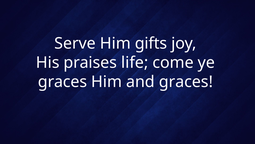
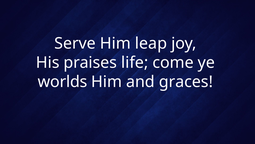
gifts: gifts -> leap
graces at (63, 82): graces -> worlds
